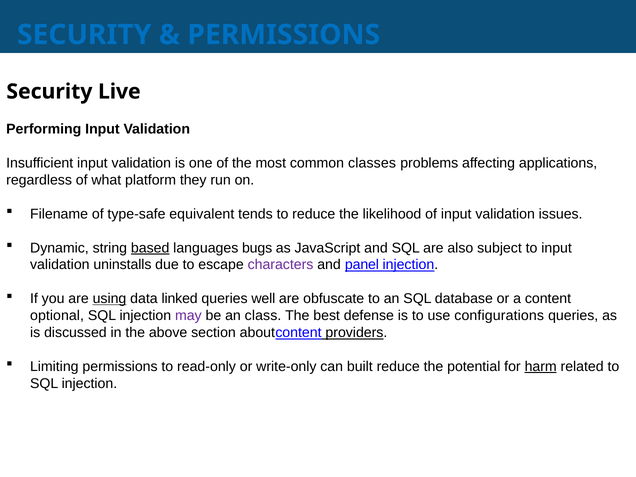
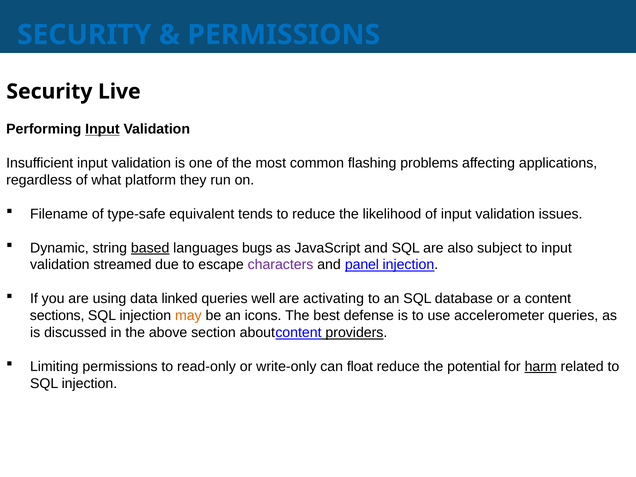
Input at (102, 129) underline: none -> present
classes: classes -> flashing
uninstalls: uninstalls -> streamed
using underline: present -> none
obfuscate: obfuscate -> activating
optional: optional -> sections
may colour: purple -> orange
class: class -> icons
configurations: configurations -> accelerometer
built: built -> float
